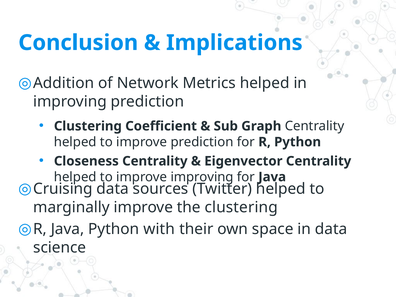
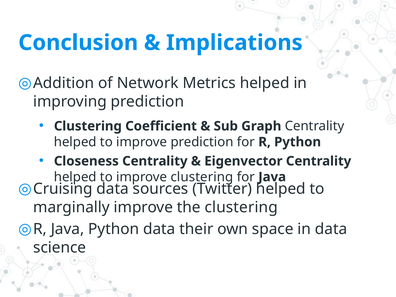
improve improving: improving -> clustering
Python with: with -> data
